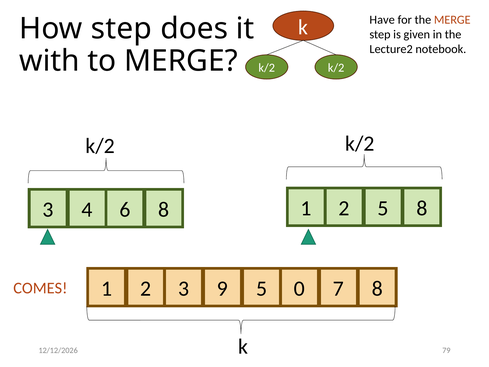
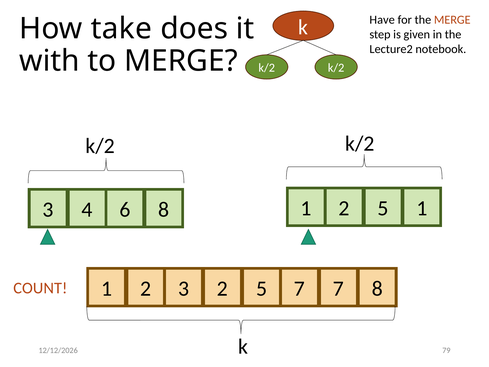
How step: step -> take
5 8: 8 -> 1
3 9: 9 -> 2
5 0: 0 -> 7
COMES: COMES -> COUNT
